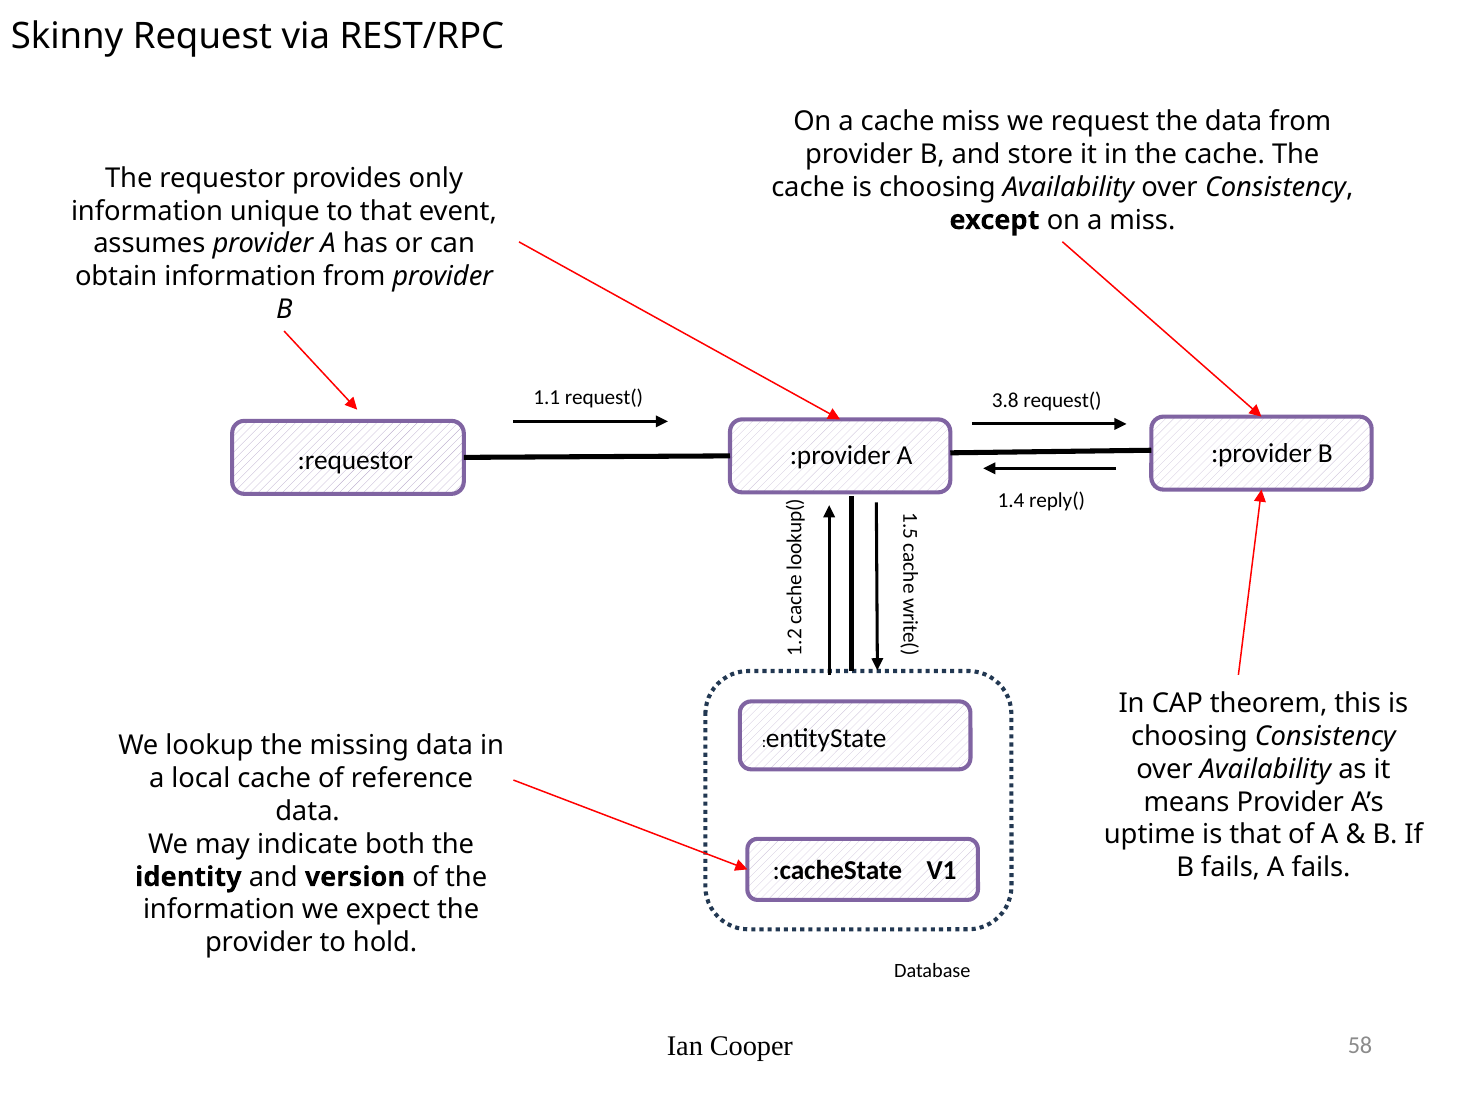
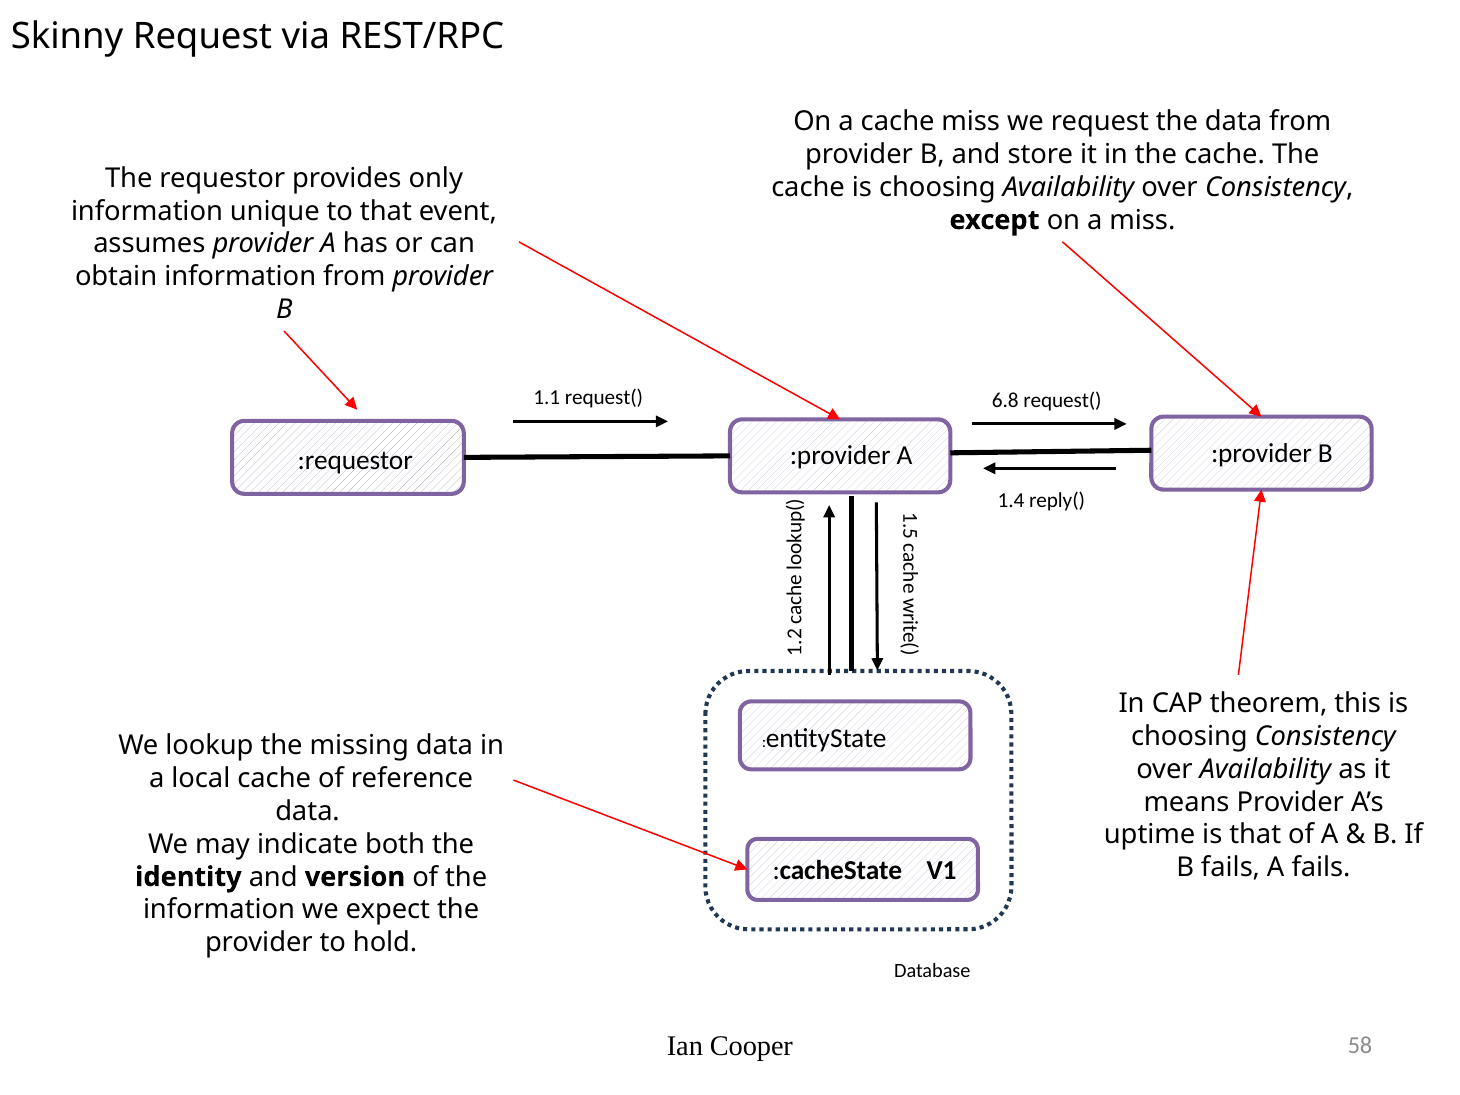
3.8: 3.8 -> 6.8
